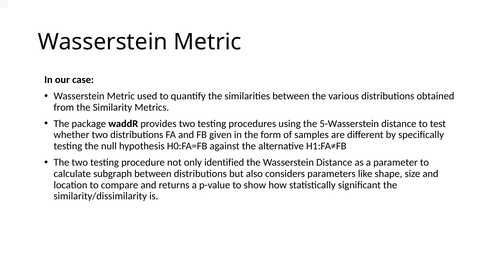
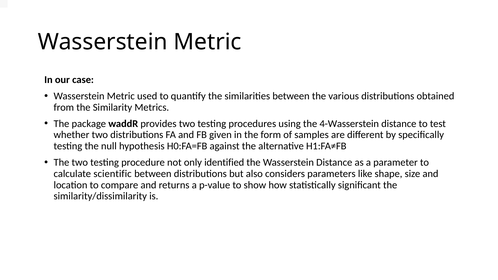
5-Wasserstein: 5-Wasserstein -> 4-Wasserstein
subgraph: subgraph -> scientific
